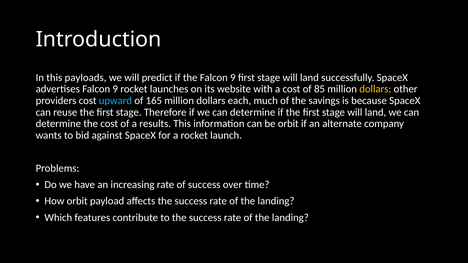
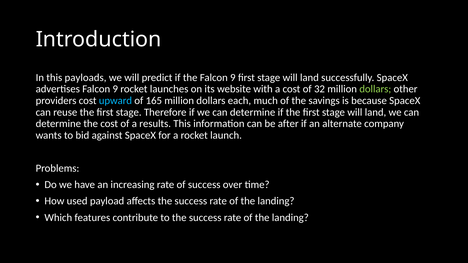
85: 85 -> 32
dollars at (375, 89) colour: yellow -> light green
be orbit: orbit -> after
How orbit: orbit -> used
